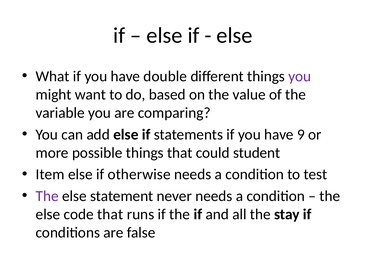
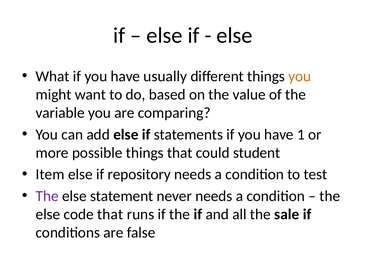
double: double -> usually
you at (300, 76) colour: purple -> orange
9: 9 -> 1
otherwise: otherwise -> repository
stay: stay -> sale
